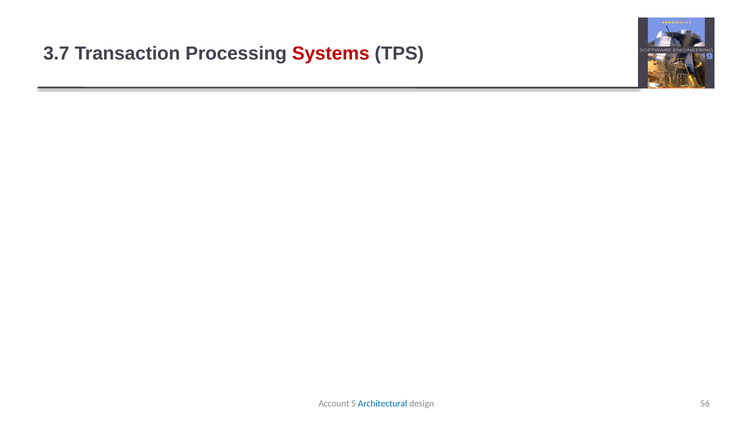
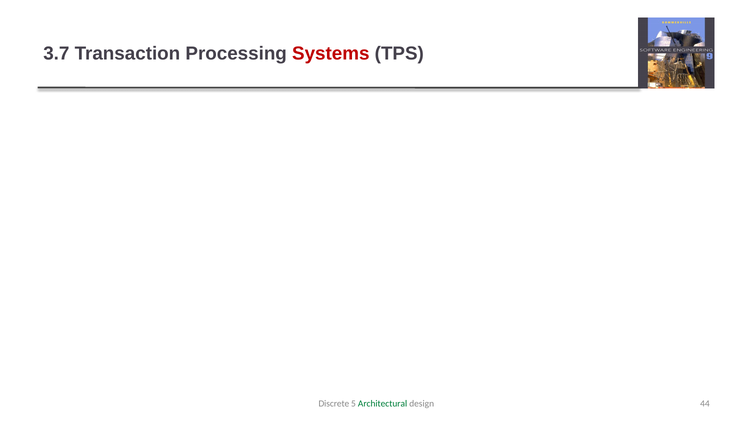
Account at (334, 404): Account -> Discrete
Architectural colour: blue -> green
56: 56 -> 44
